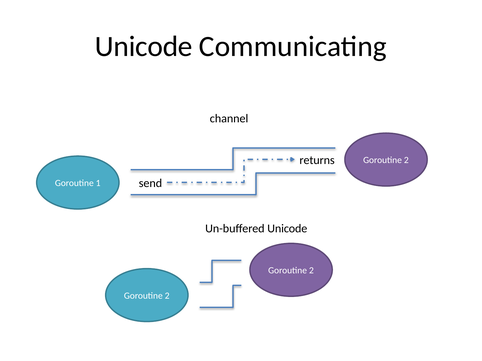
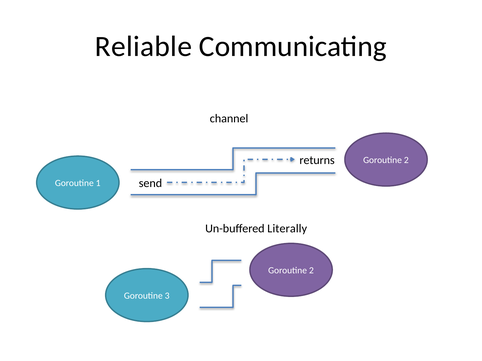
Unicode at (144, 47): Unicode -> Reliable
Un-buffered Unicode: Unicode -> Literally
2 at (167, 296): 2 -> 3
